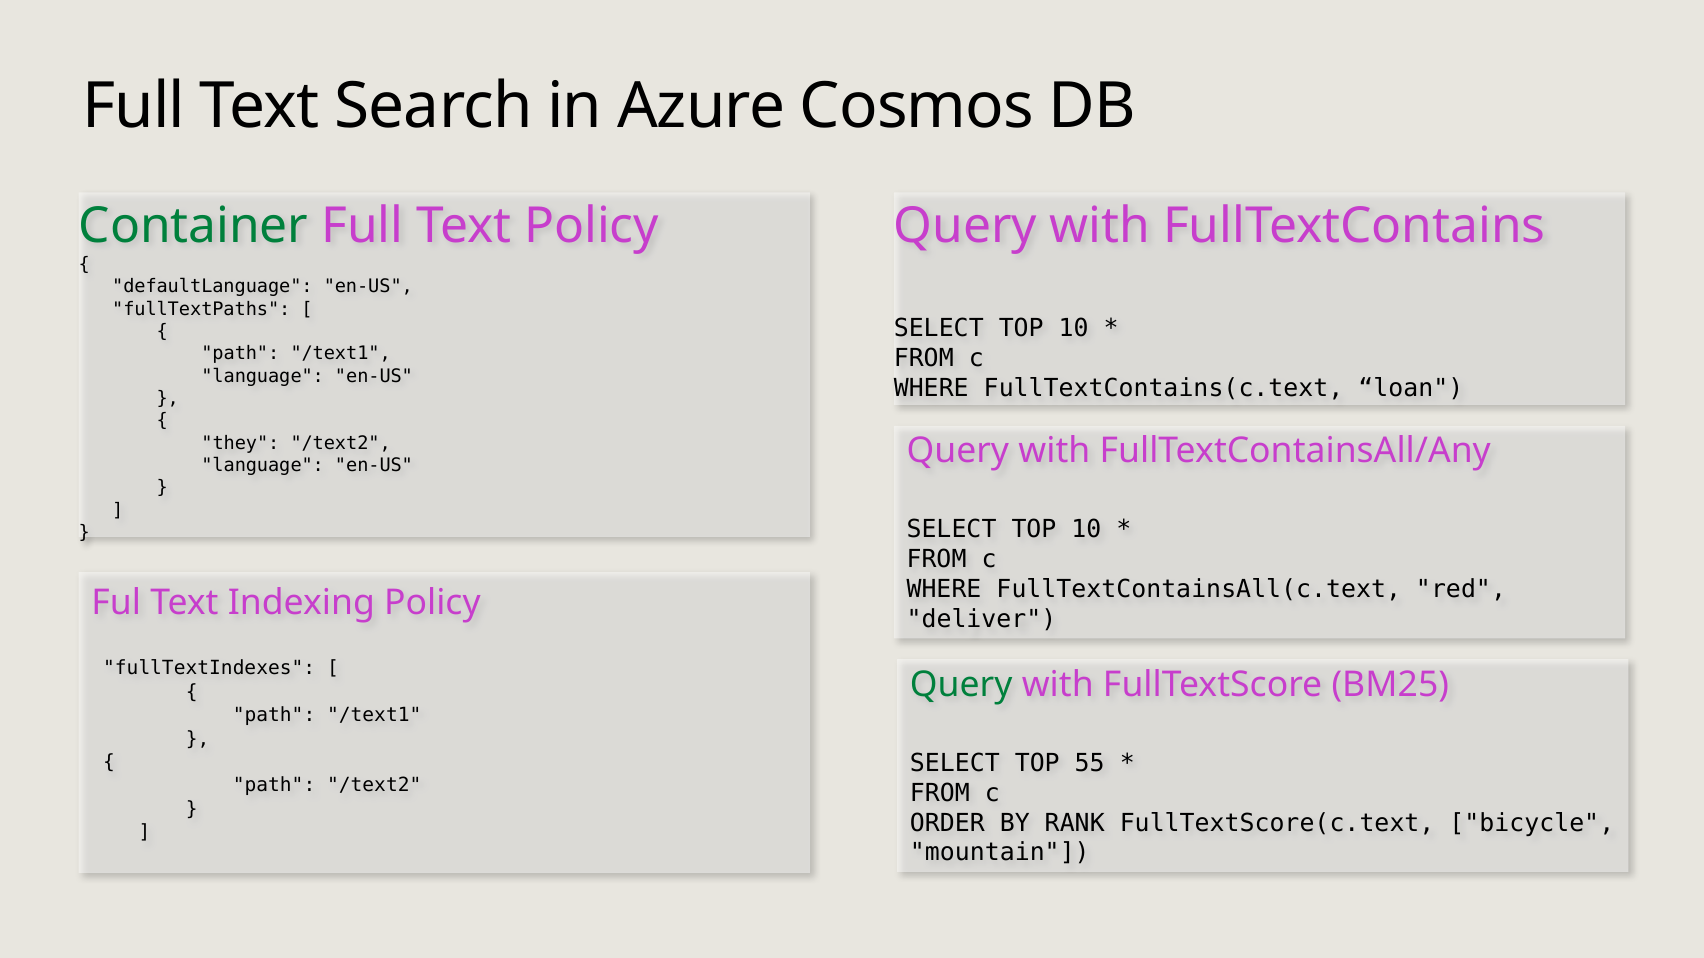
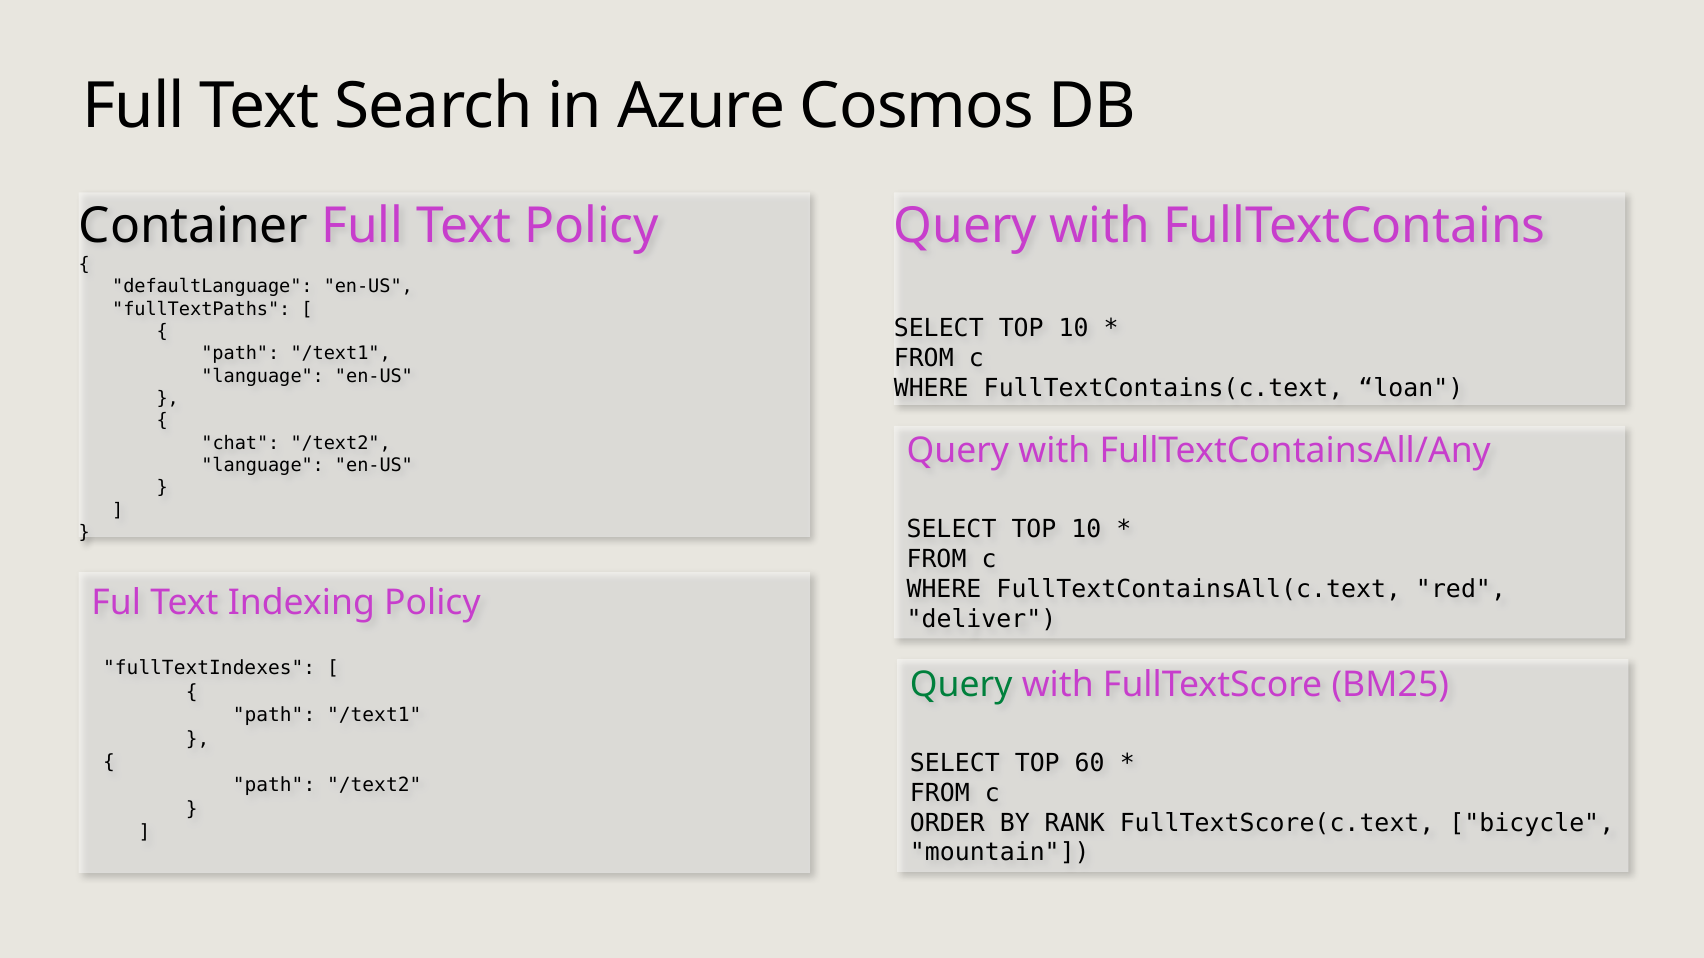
Container colour: green -> black
they: they -> chat
55: 55 -> 60
